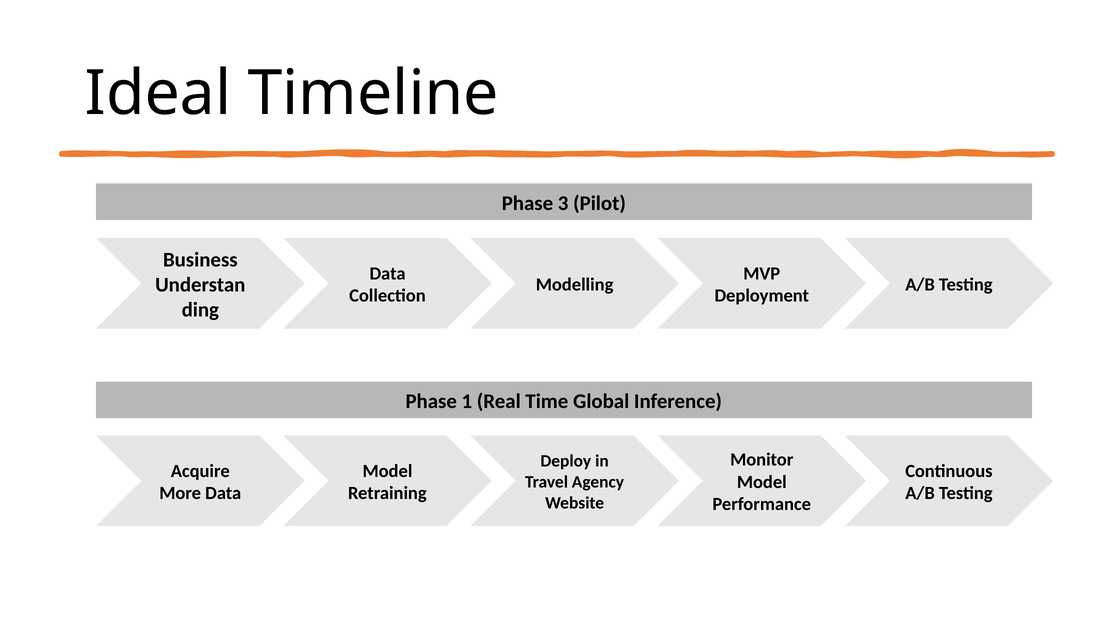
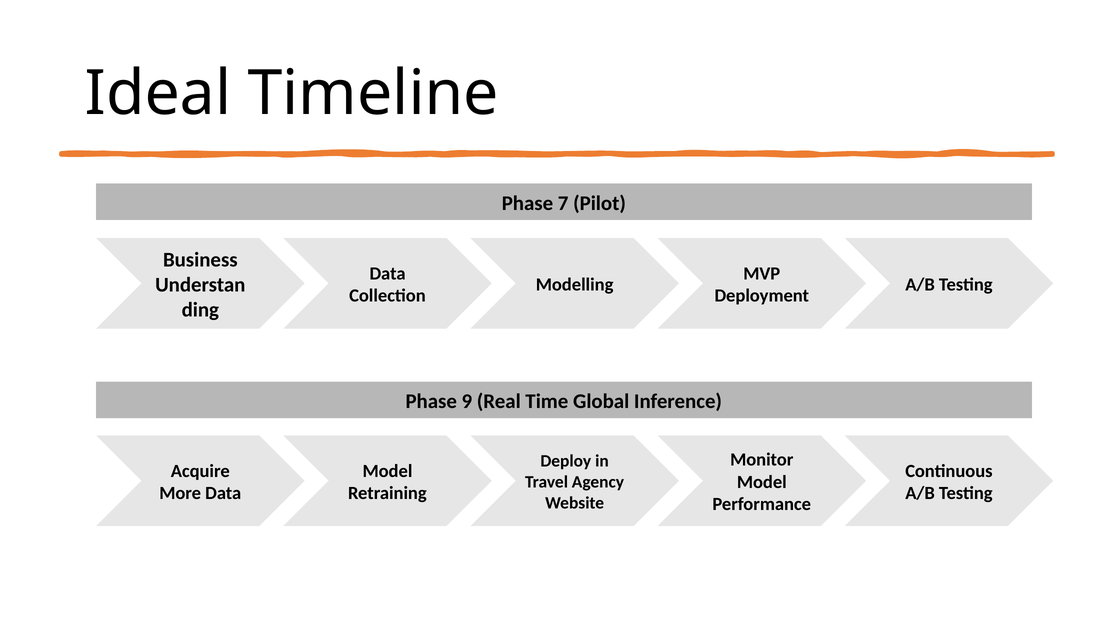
3: 3 -> 7
1: 1 -> 9
